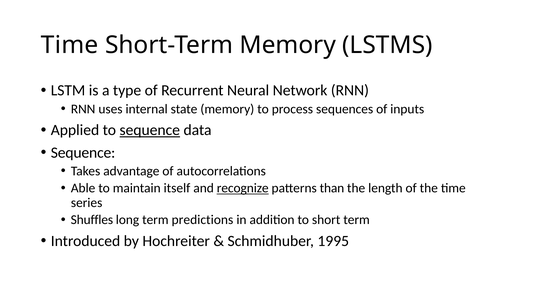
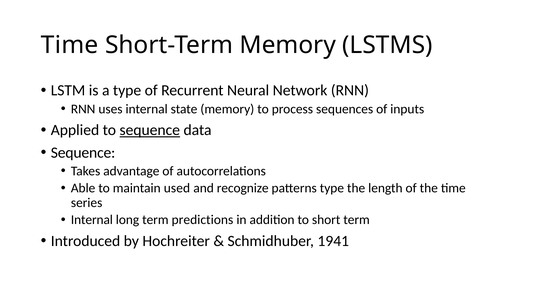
itself: itself -> used
recognize underline: present -> none
patterns than: than -> type
Shuffles at (92, 220): Shuffles -> Internal
1995: 1995 -> 1941
